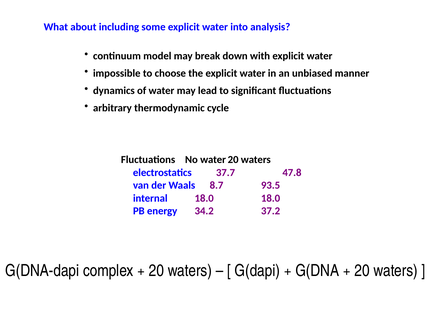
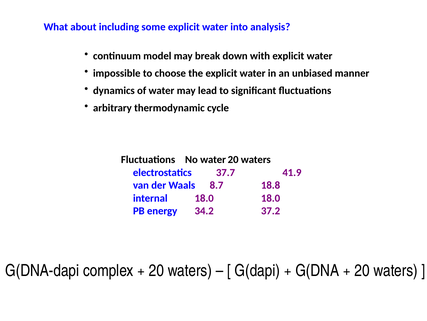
47.8: 47.8 -> 41.9
93.5: 93.5 -> 18.8
